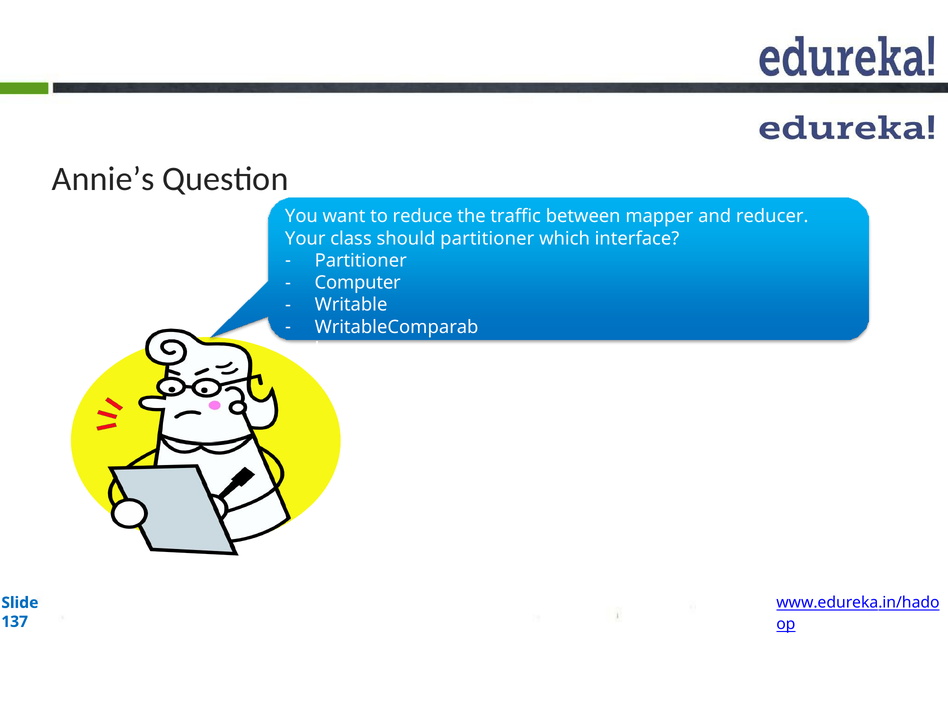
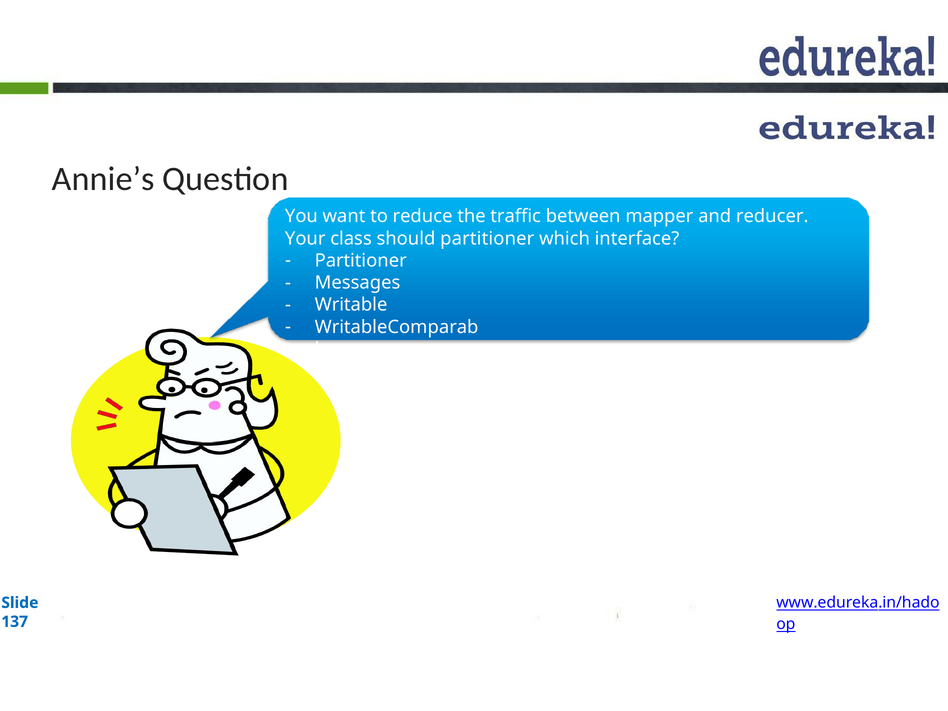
Computer: Computer -> Messages
